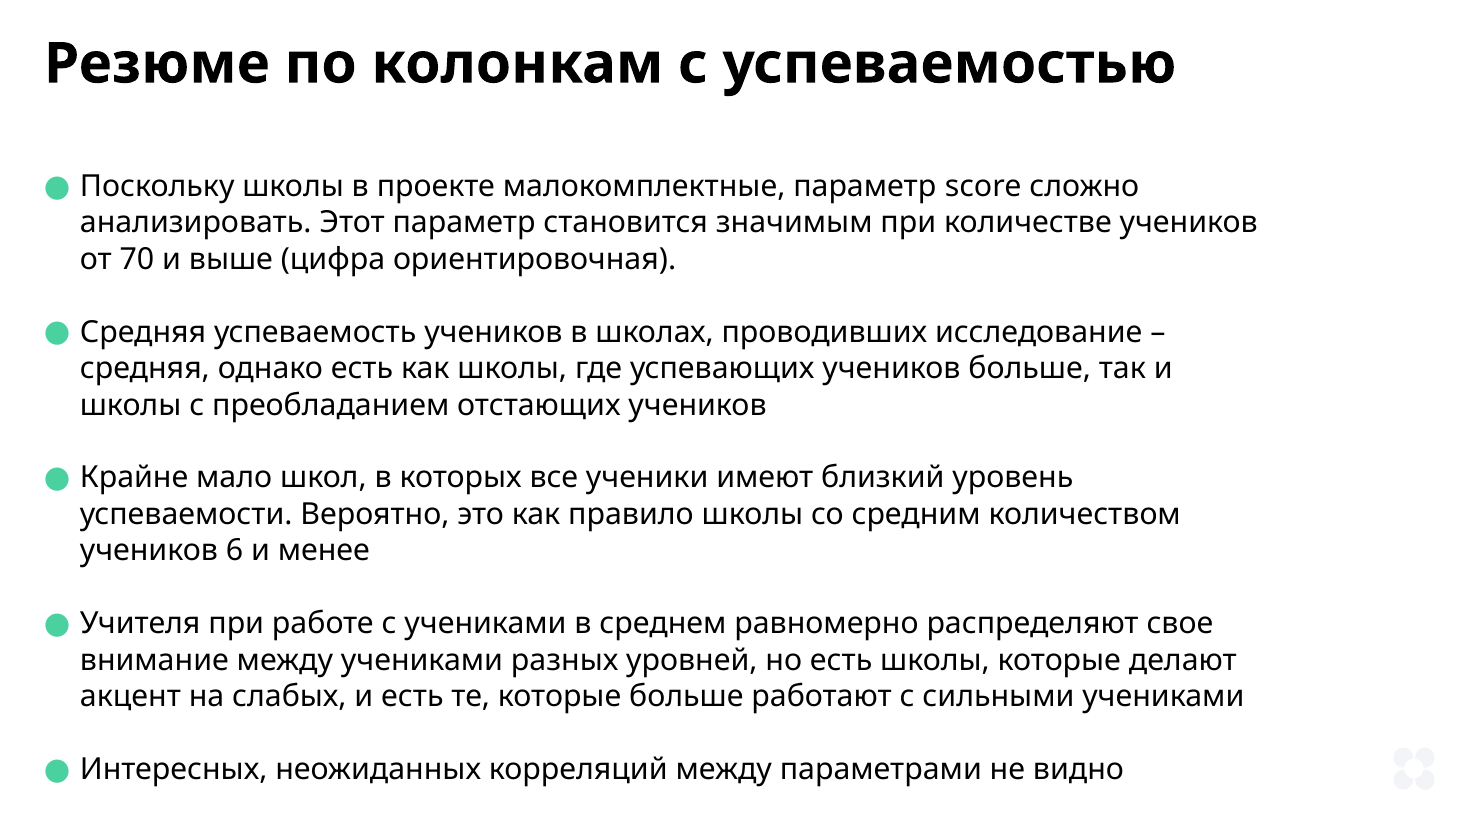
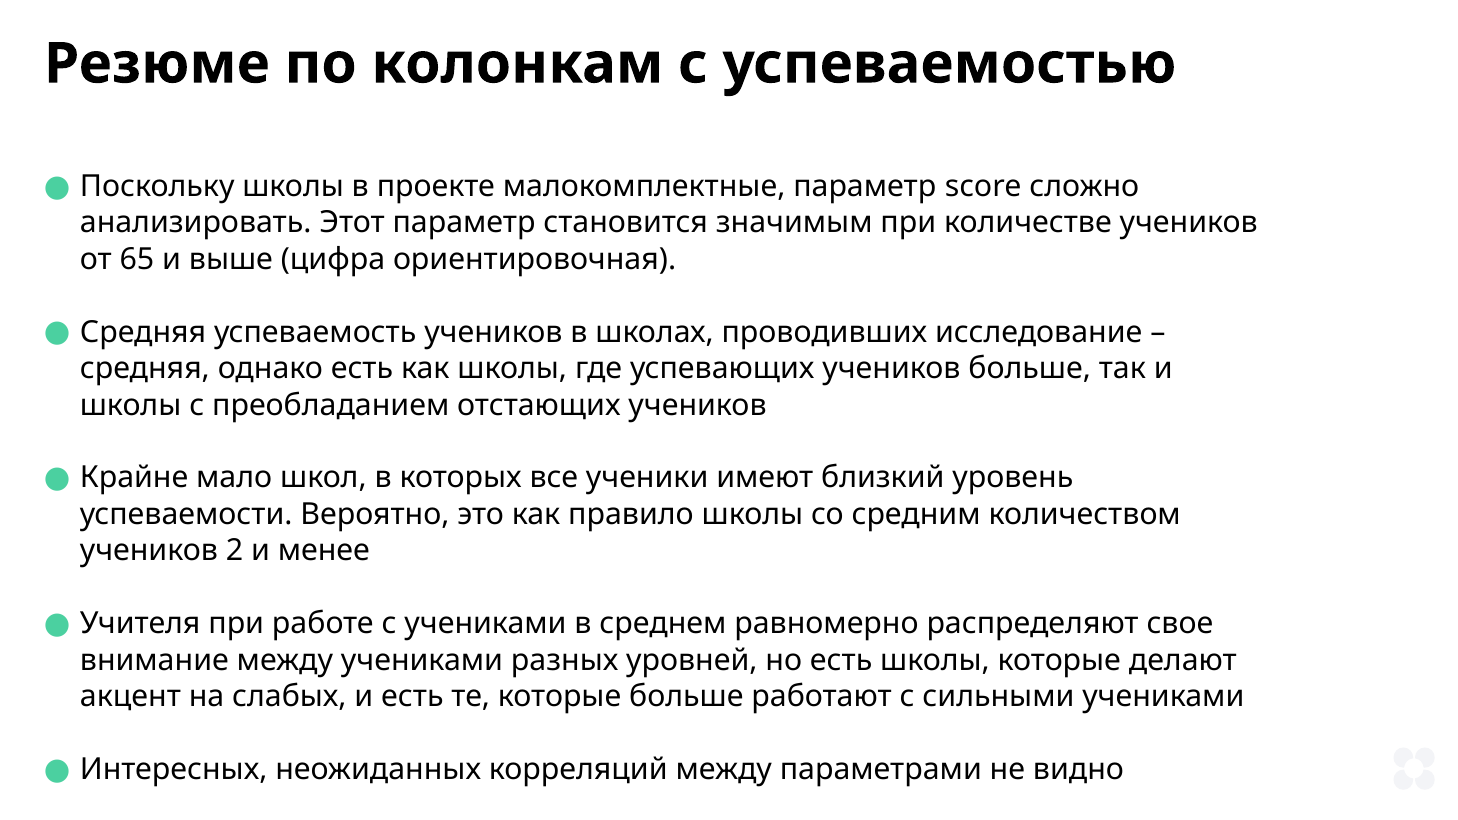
70: 70 -> 65
6: 6 -> 2
